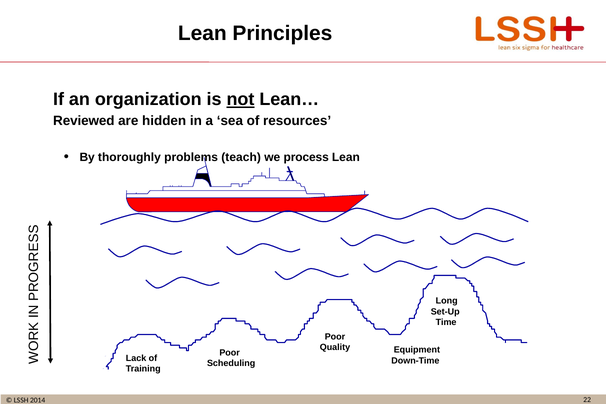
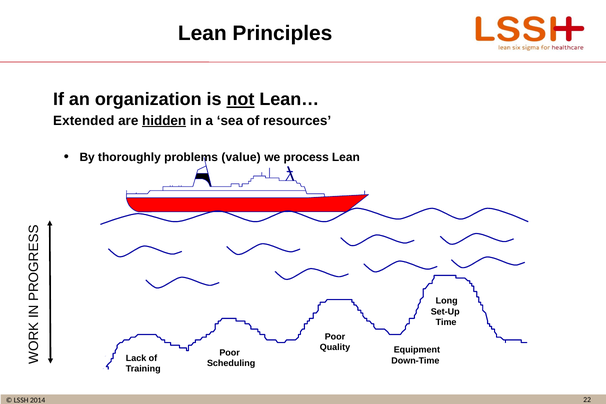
Reviewed: Reviewed -> Extended
hidden underline: none -> present
teach: teach -> value
